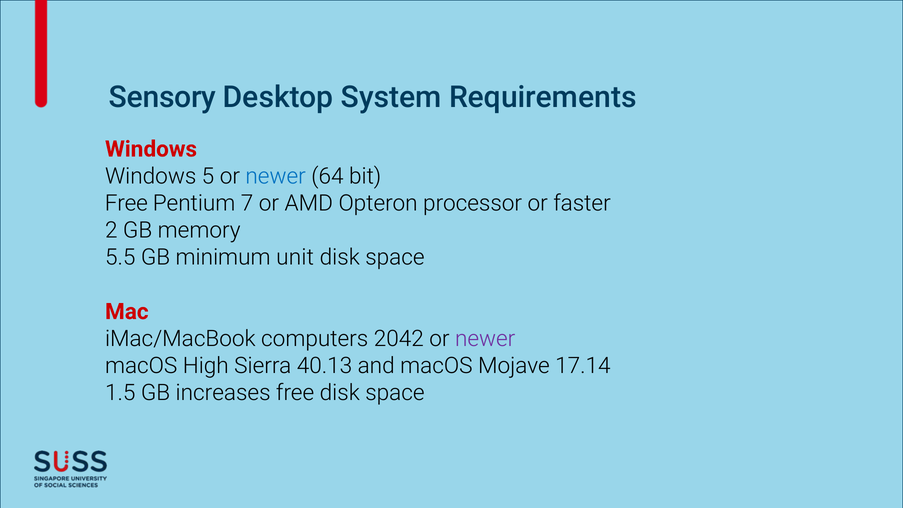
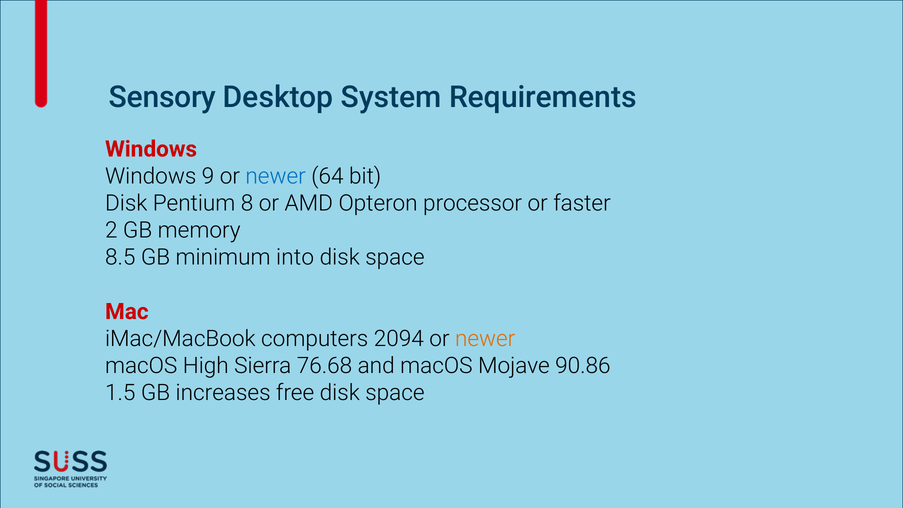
5: 5 -> 9
Free at (126, 203): Free -> Disk
7: 7 -> 8
5.5: 5.5 -> 8.5
unit: unit -> into
2042: 2042 -> 2094
newer at (485, 339) colour: purple -> orange
40.13: 40.13 -> 76.68
17.14: 17.14 -> 90.86
